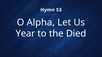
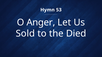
Alpha: Alpha -> Anger
Year: Year -> Sold
